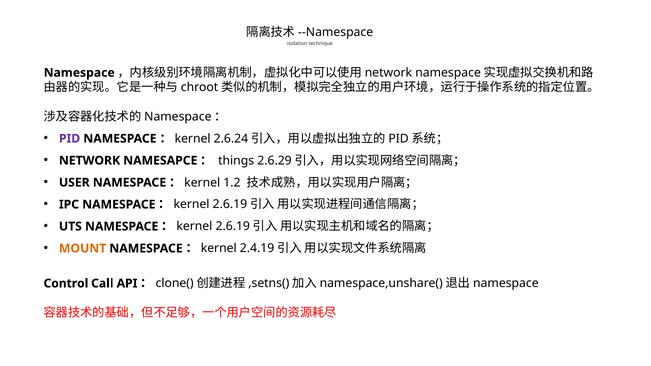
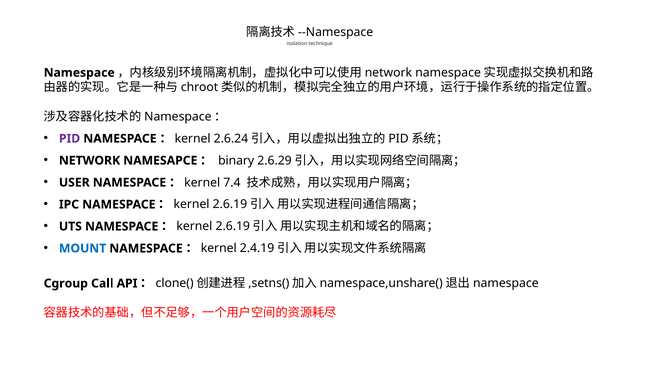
things: things -> binary
1.2: 1.2 -> 7.4
MOUNT colour: orange -> blue
Control: Control -> Cgroup
